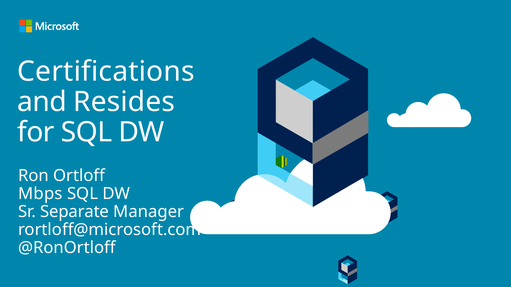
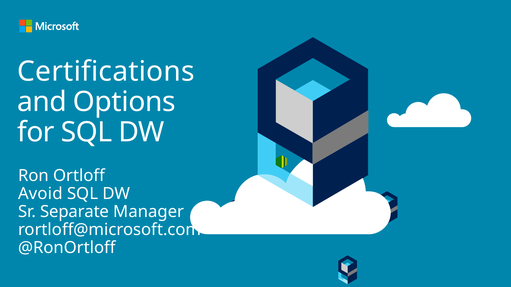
Resides: Resides -> Options
Mbps: Mbps -> Avoid
